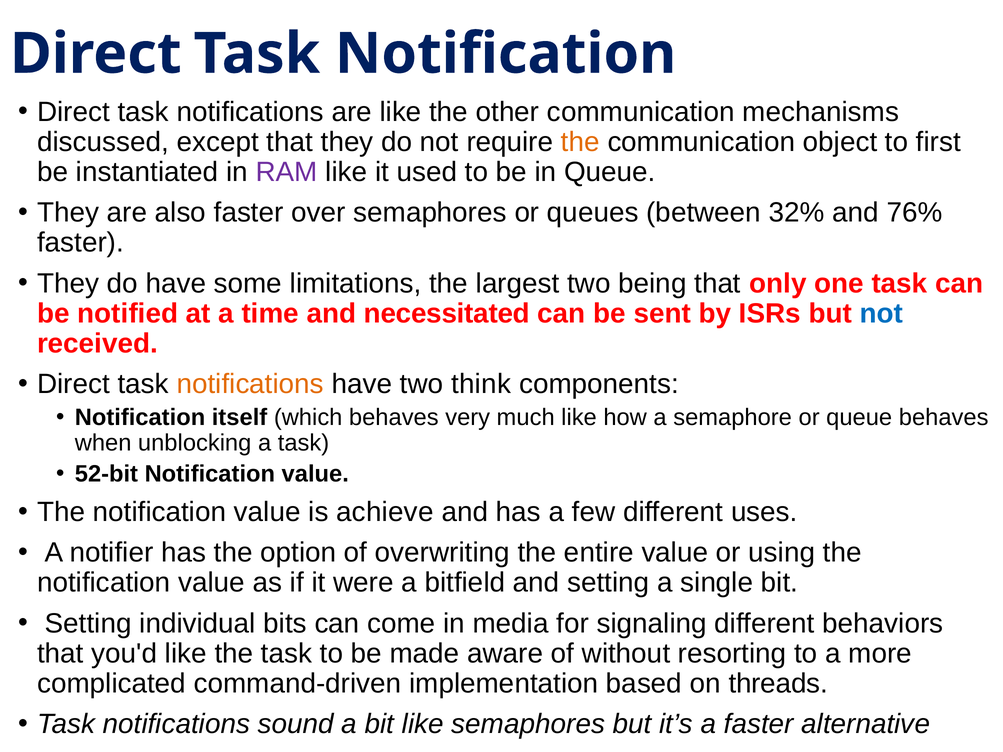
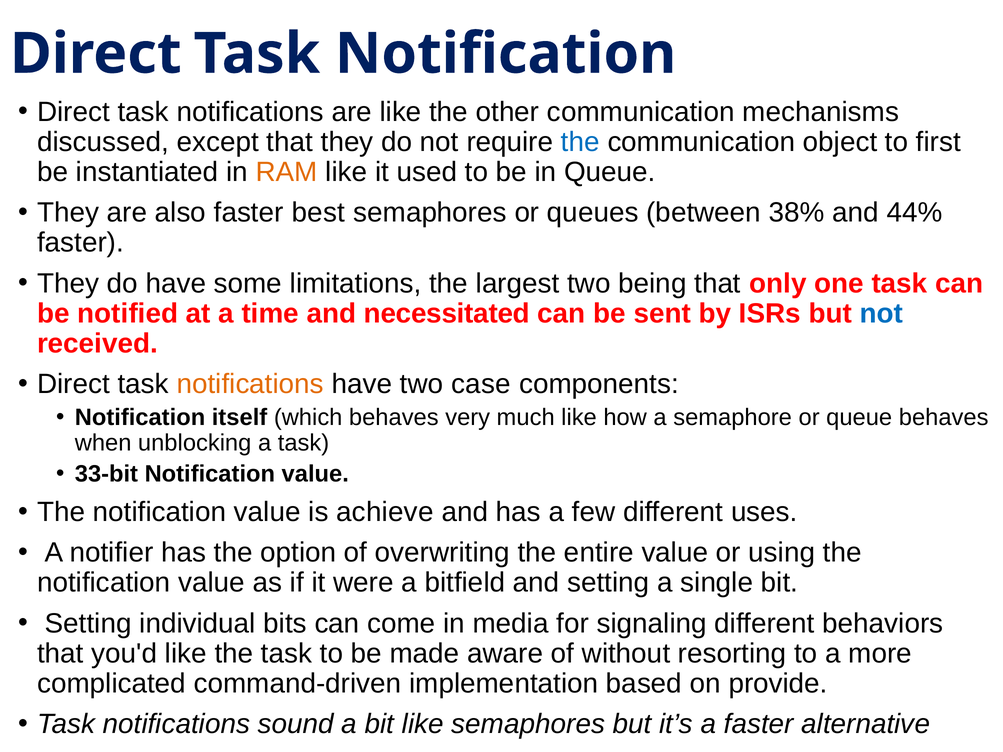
the at (580, 142) colour: orange -> blue
RAM colour: purple -> orange
over: over -> best
32%: 32% -> 38%
76%: 76% -> 44%
think: think -> case
52-bit: 52-bit -> 33-bit
threads: threads -> provide
